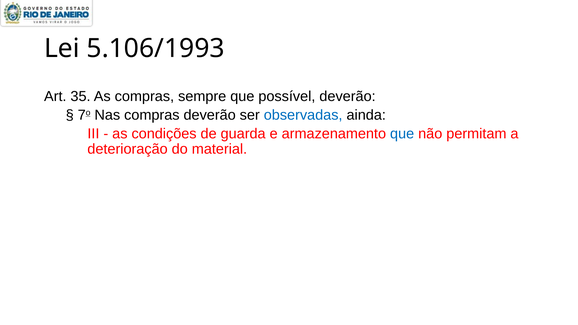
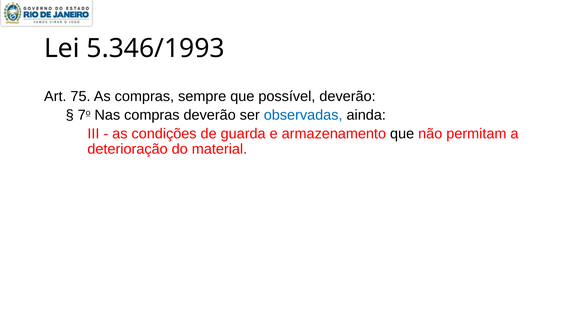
5.106/1993: 5.106/1993 -> 5.346/1993
35: 35 -> 75
que at (402, 134) colour: blue -> black
